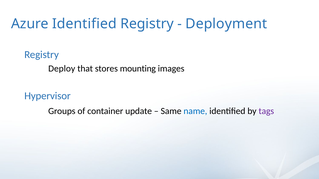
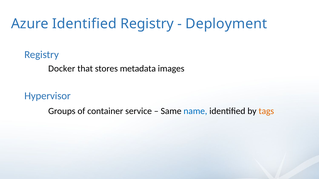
Deploy: Deploy -> Docker
mounting: mounting -> metadata
update: update -> service
tags colour: purple -> orange
